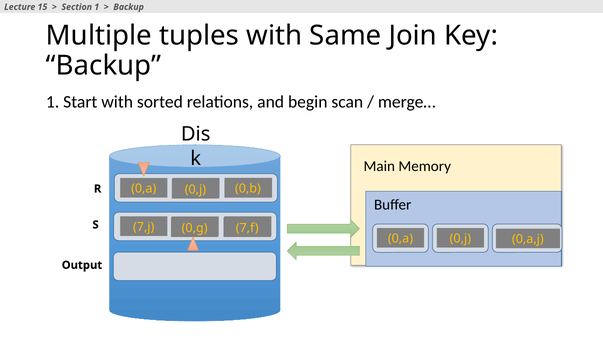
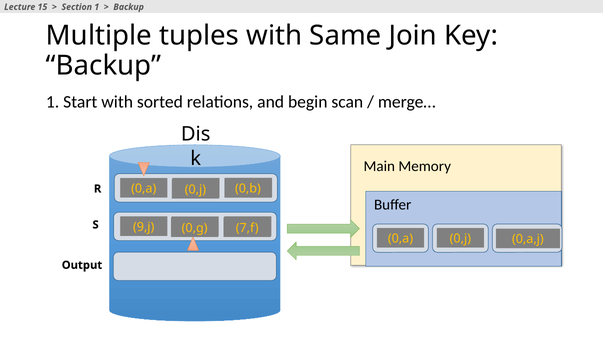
7,j: 7,j -> 9,j
